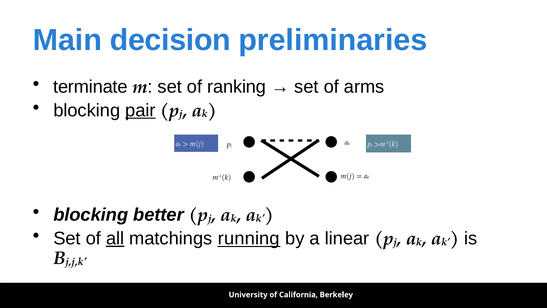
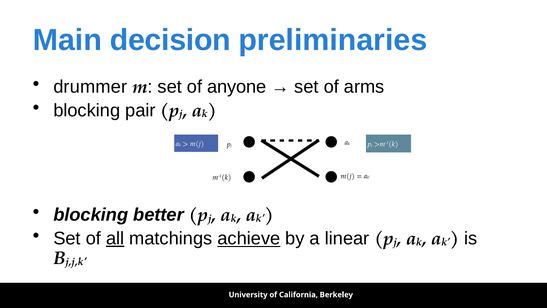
terminate: terminate -> drummer
ranking: ranking -> anyone
pair underline: present -> none
running: running -> achieve
